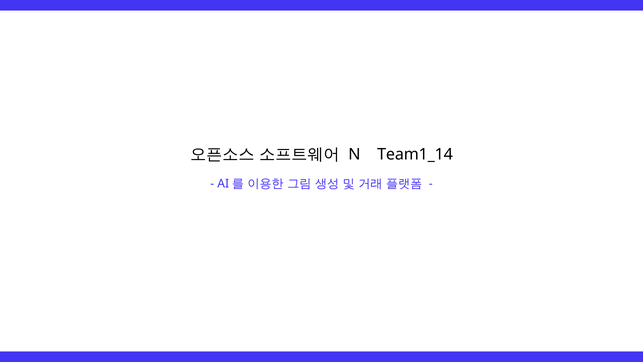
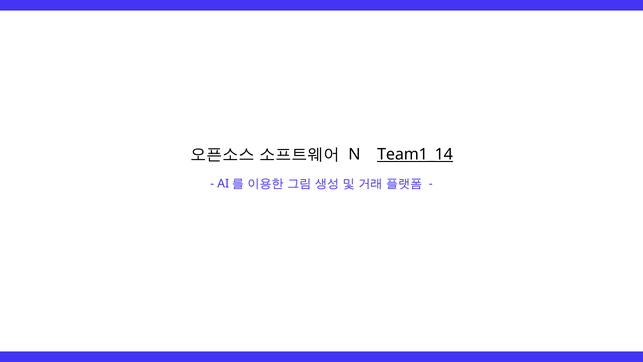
Team1_14 underline: none -> present
